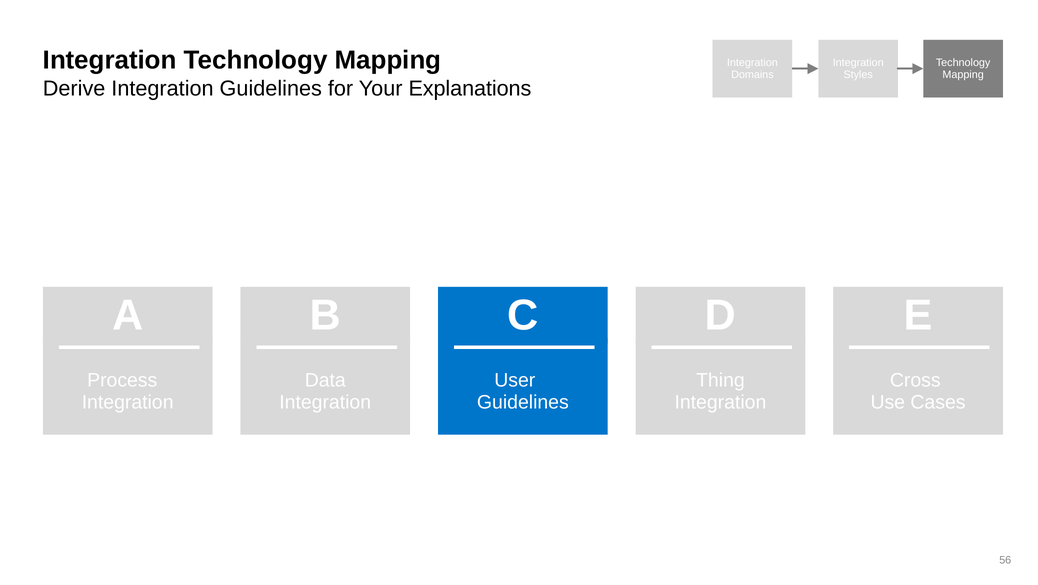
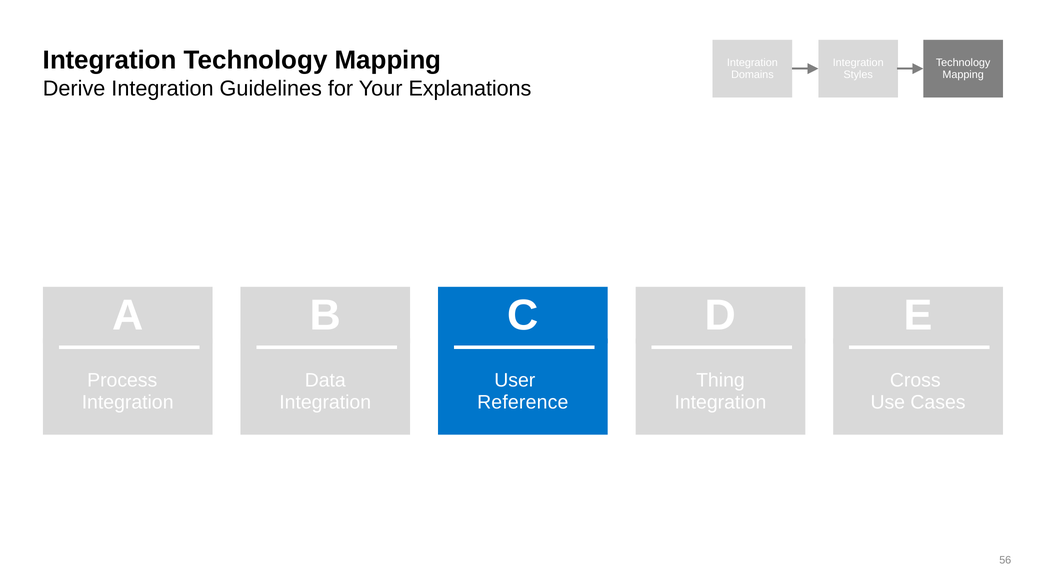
Guidelines at (523, 402): Guidelines -> Reference
